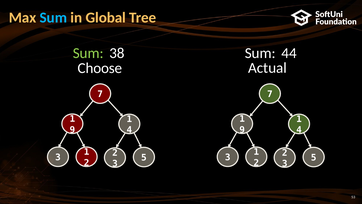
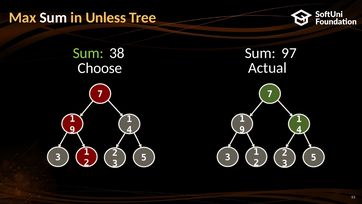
Sum at (53, 18) colour: light blue -> white
Global: Global -> Unless
44: 44 -> 97
